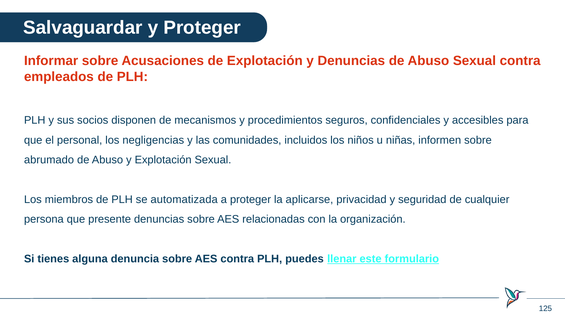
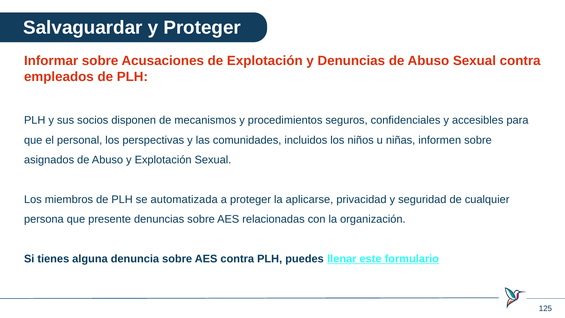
negligencias: negligencias -> perspectivas
abrumado: abrumado -> asignados
